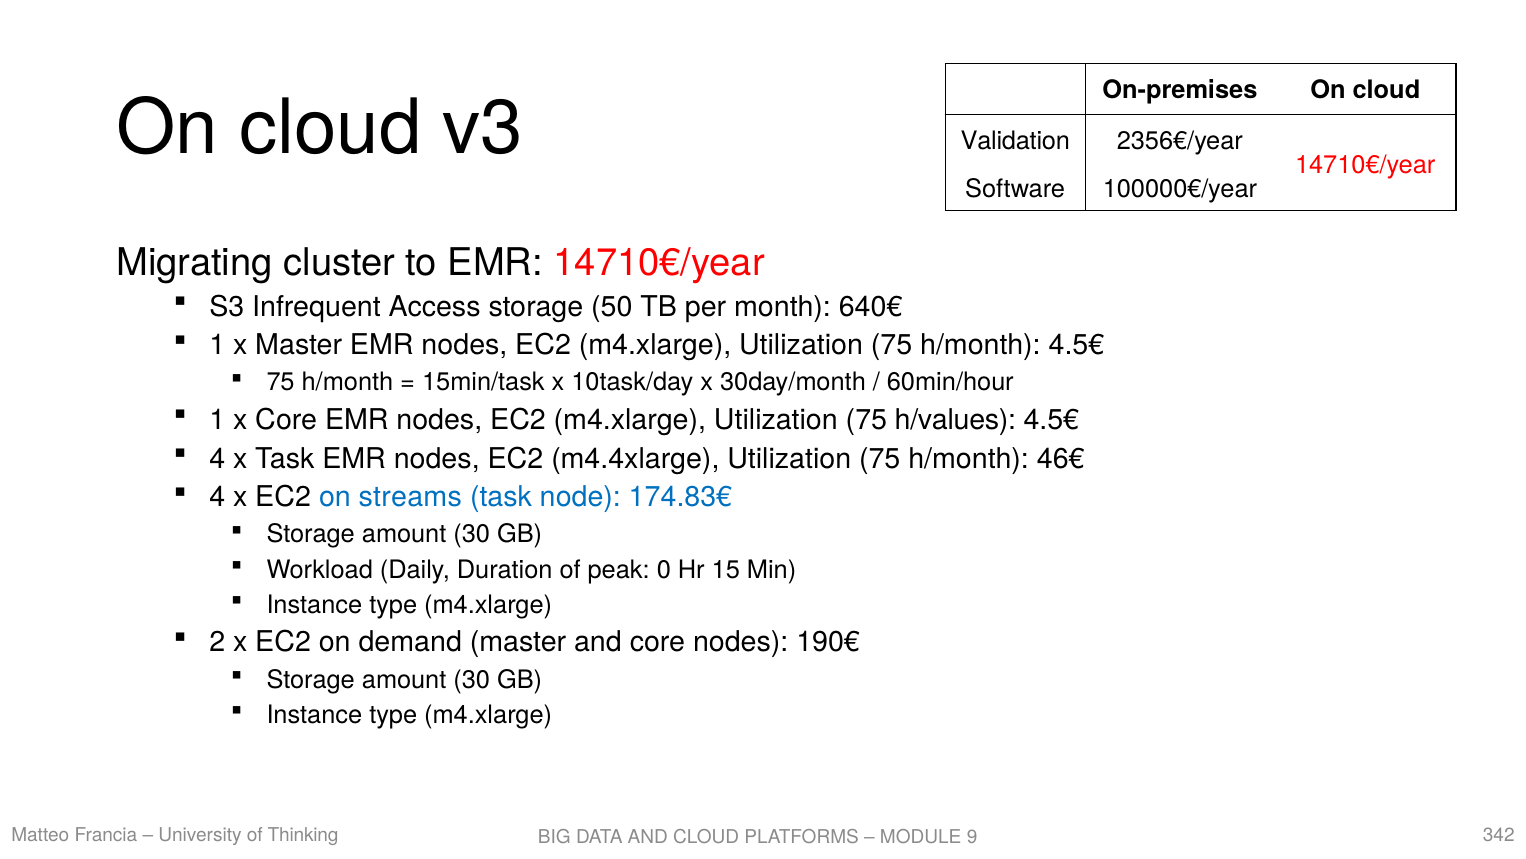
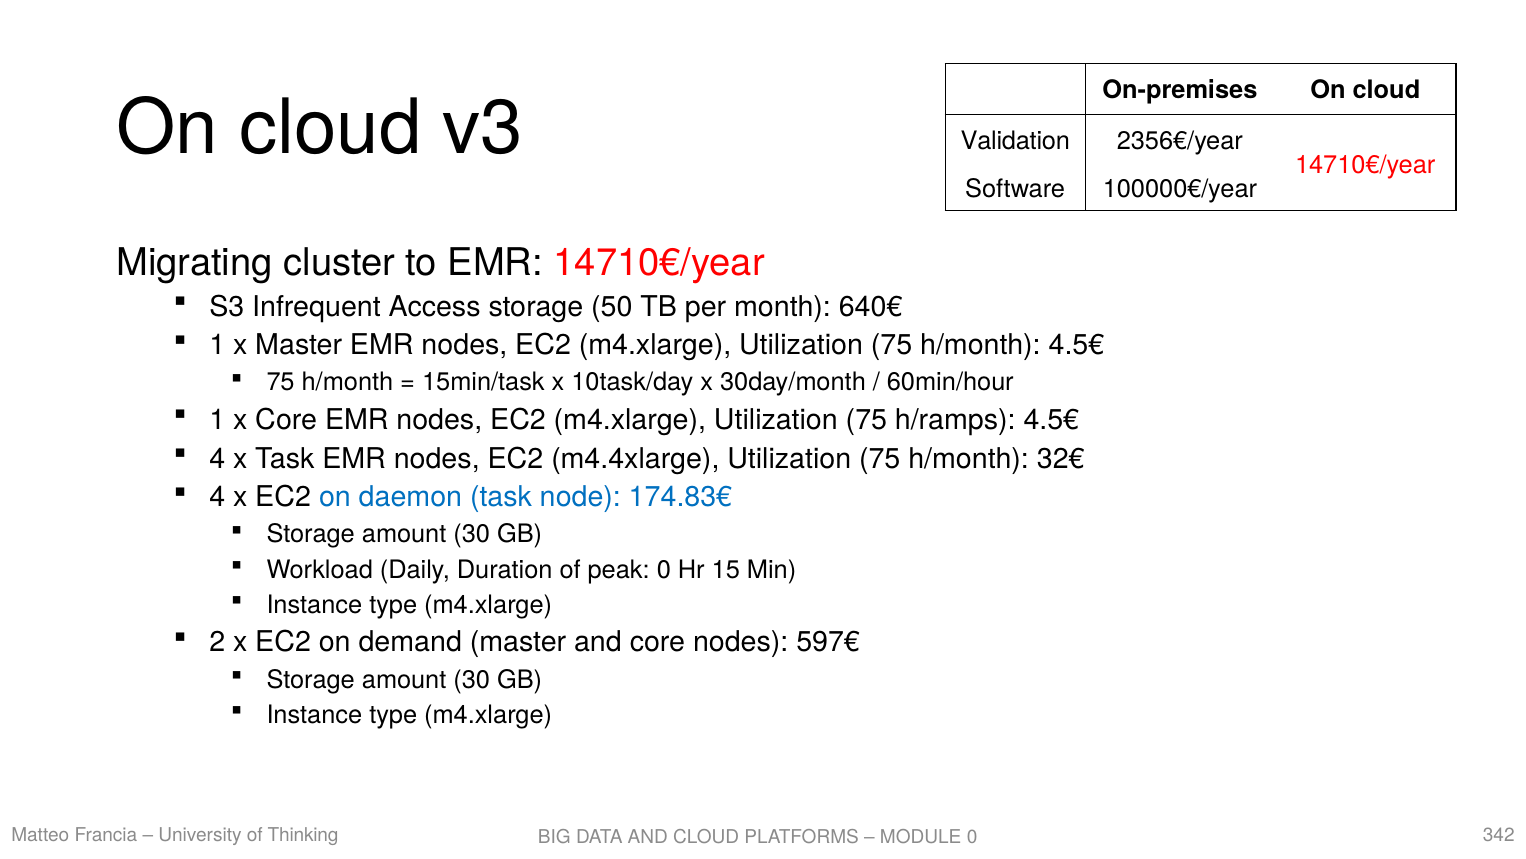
h/values: h/values -> h/ramps
46€: 46€ -> 32€
streams: streams -> daemon
190€: 190€ -> 597€
9 at (972, 837): 9 -> 0
